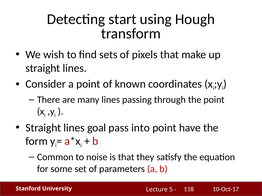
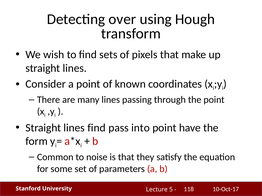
start: start -> over
lines goal: goal -> find
